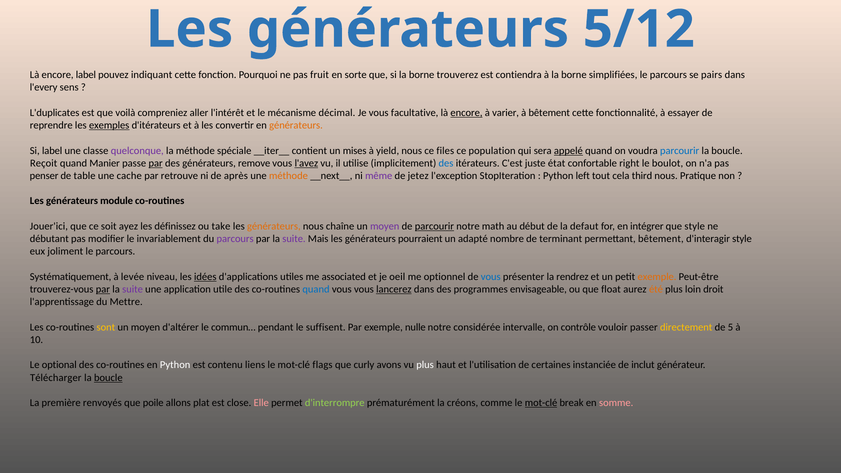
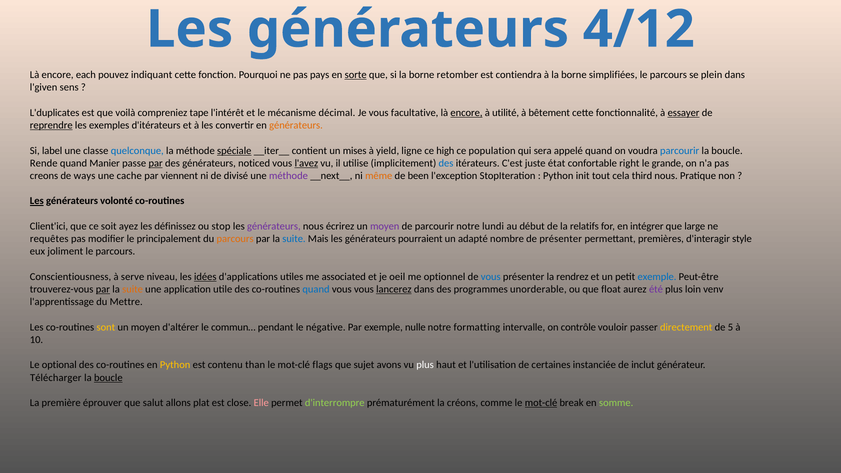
5/12: 5/12 -> 4/12
encore label: label -> each
fruit: fruit -> pays
sorte underline: none -> present
trouverez: trouverez -> retomber
pairs: pairs -> plein
l'every: l'every -> l'given
aller: aller -> tape
varier: varier -> utilité
essayer underline: none -> present
reprendre underline: none -> present
exemples underline: present -> none
quelconque colour: purple -> blue
spéciale underline: none -> present
yield nous: nous -> ligne
files: files -> high
appelé underline: present -> none
Reçoit: Reçoit -> Rende
remove: remove -> noticed
boulot: boulot -> grande
penser: penser -> creons
table: table -> ways
retrouve: retrouve -> viennent
après: après -> divisé
méthode at (288, 176) colour: orange -> purple
même colour: purple -> orange
jetez: jetez -> been
left: left -> init
Les at (37, 201) underline: none -> present
module: module -> volonté
Jouer'ici: Jouer'ici -> Client'ici
take: take -> stop
générateurs at (274, 226) colour: orange -> purple
chaîne: chaîne -> écrirez
parcourir at (434, 226) underline: present -> none
math: math -> lundi
defaut: defaut -> relatifs
que style: style -> large
débutant: débutant -> requêtes
invariablement: invariablement -> principalement
parcours at (235, 239) colour: purple -> orange
suite at (294, 239) colour: purple -> blue
de terminant: terminant -> présenter
permettant bêtement: bêtement -> premières
Systématiquement: Systématiquement -> Conscientiousness
levée: levée -> serve
exemple at (657, 277) colour: orange -> blue
suite at (133, 289) colour: purple -> orange
envisageable: envisageable -> unorderable
été colour: orange -> purple
droit: droit -> venv
suffisent: suffisent -> négative
considérée: considérée -> formatting
Python at (175, 365) colour: white -> yellow
liens: liens -> than
curly: curly -> sujet
renvoyés: renvoyés -> éprouver
poile: poile -> salut
somme colour: pink -> light green
